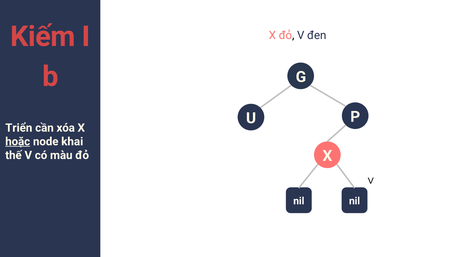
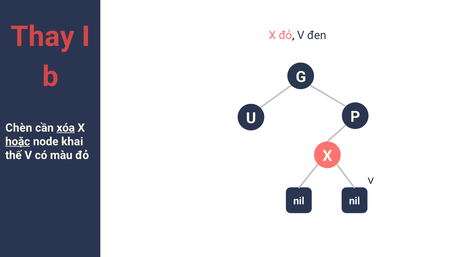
Kiếm: Kiếm -> Thay
Triển: Triển -> Chèn
xóa underline: none -> present
